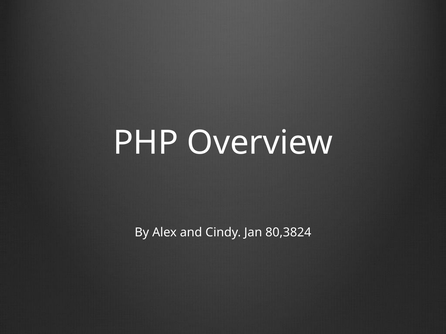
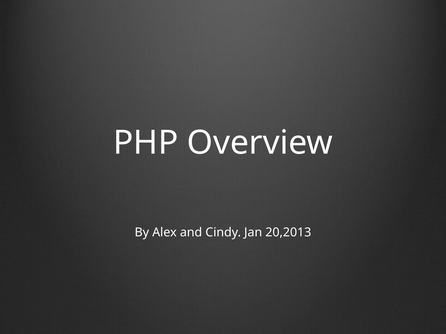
80,3824: 80,3824 -> 20,2013
